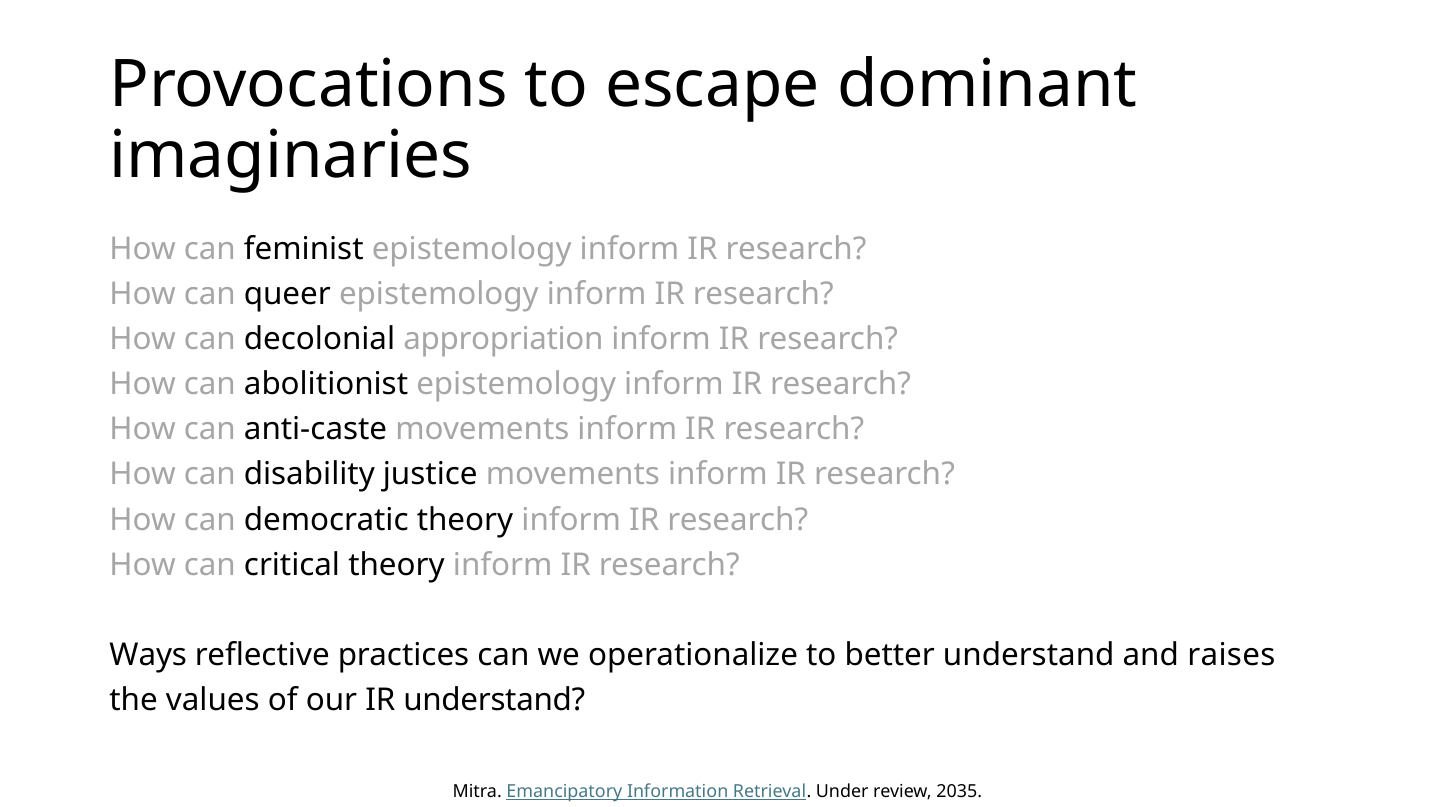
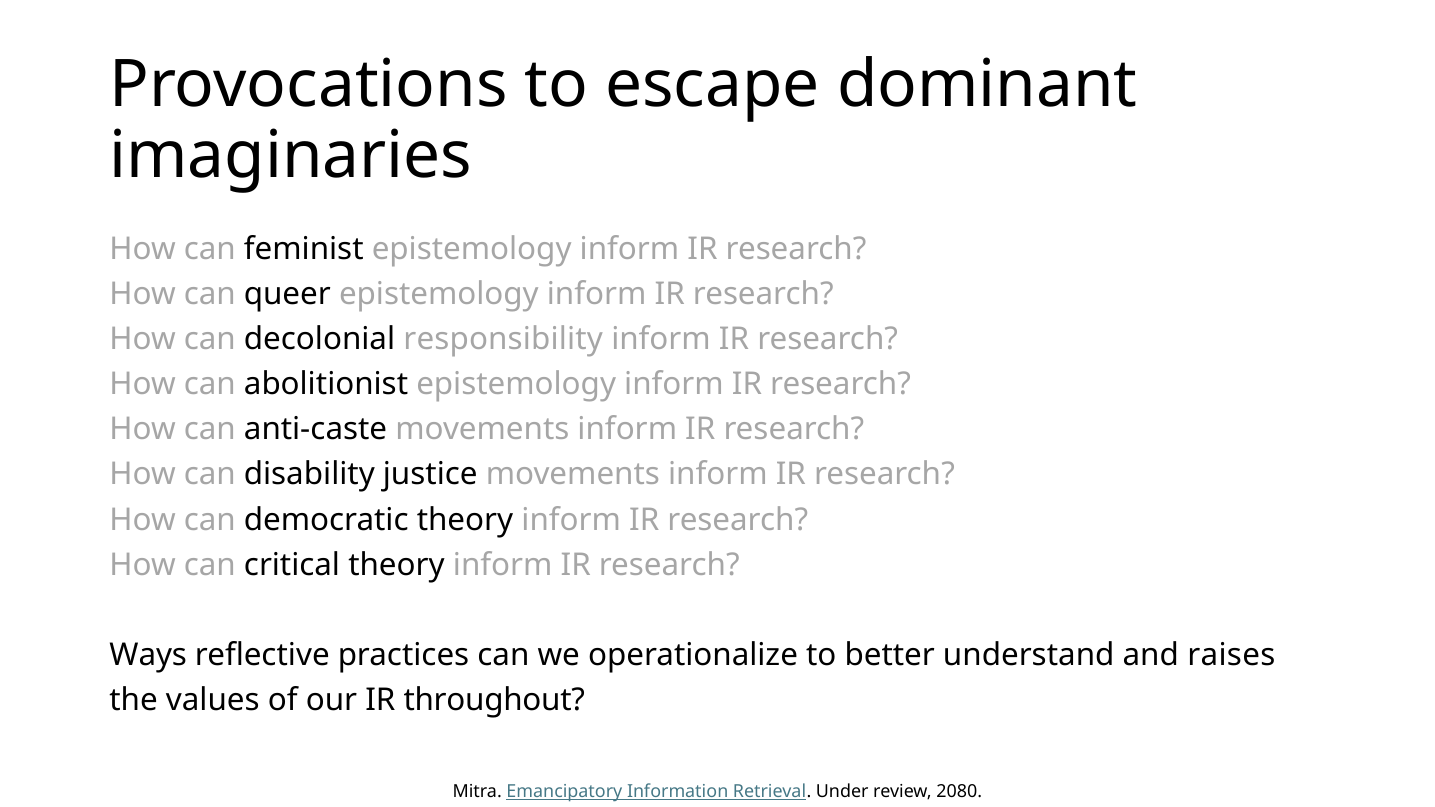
appropriation: appropriation -> responsibility
IR understand: understand -> throughout
2035: 2035 -> 2080
